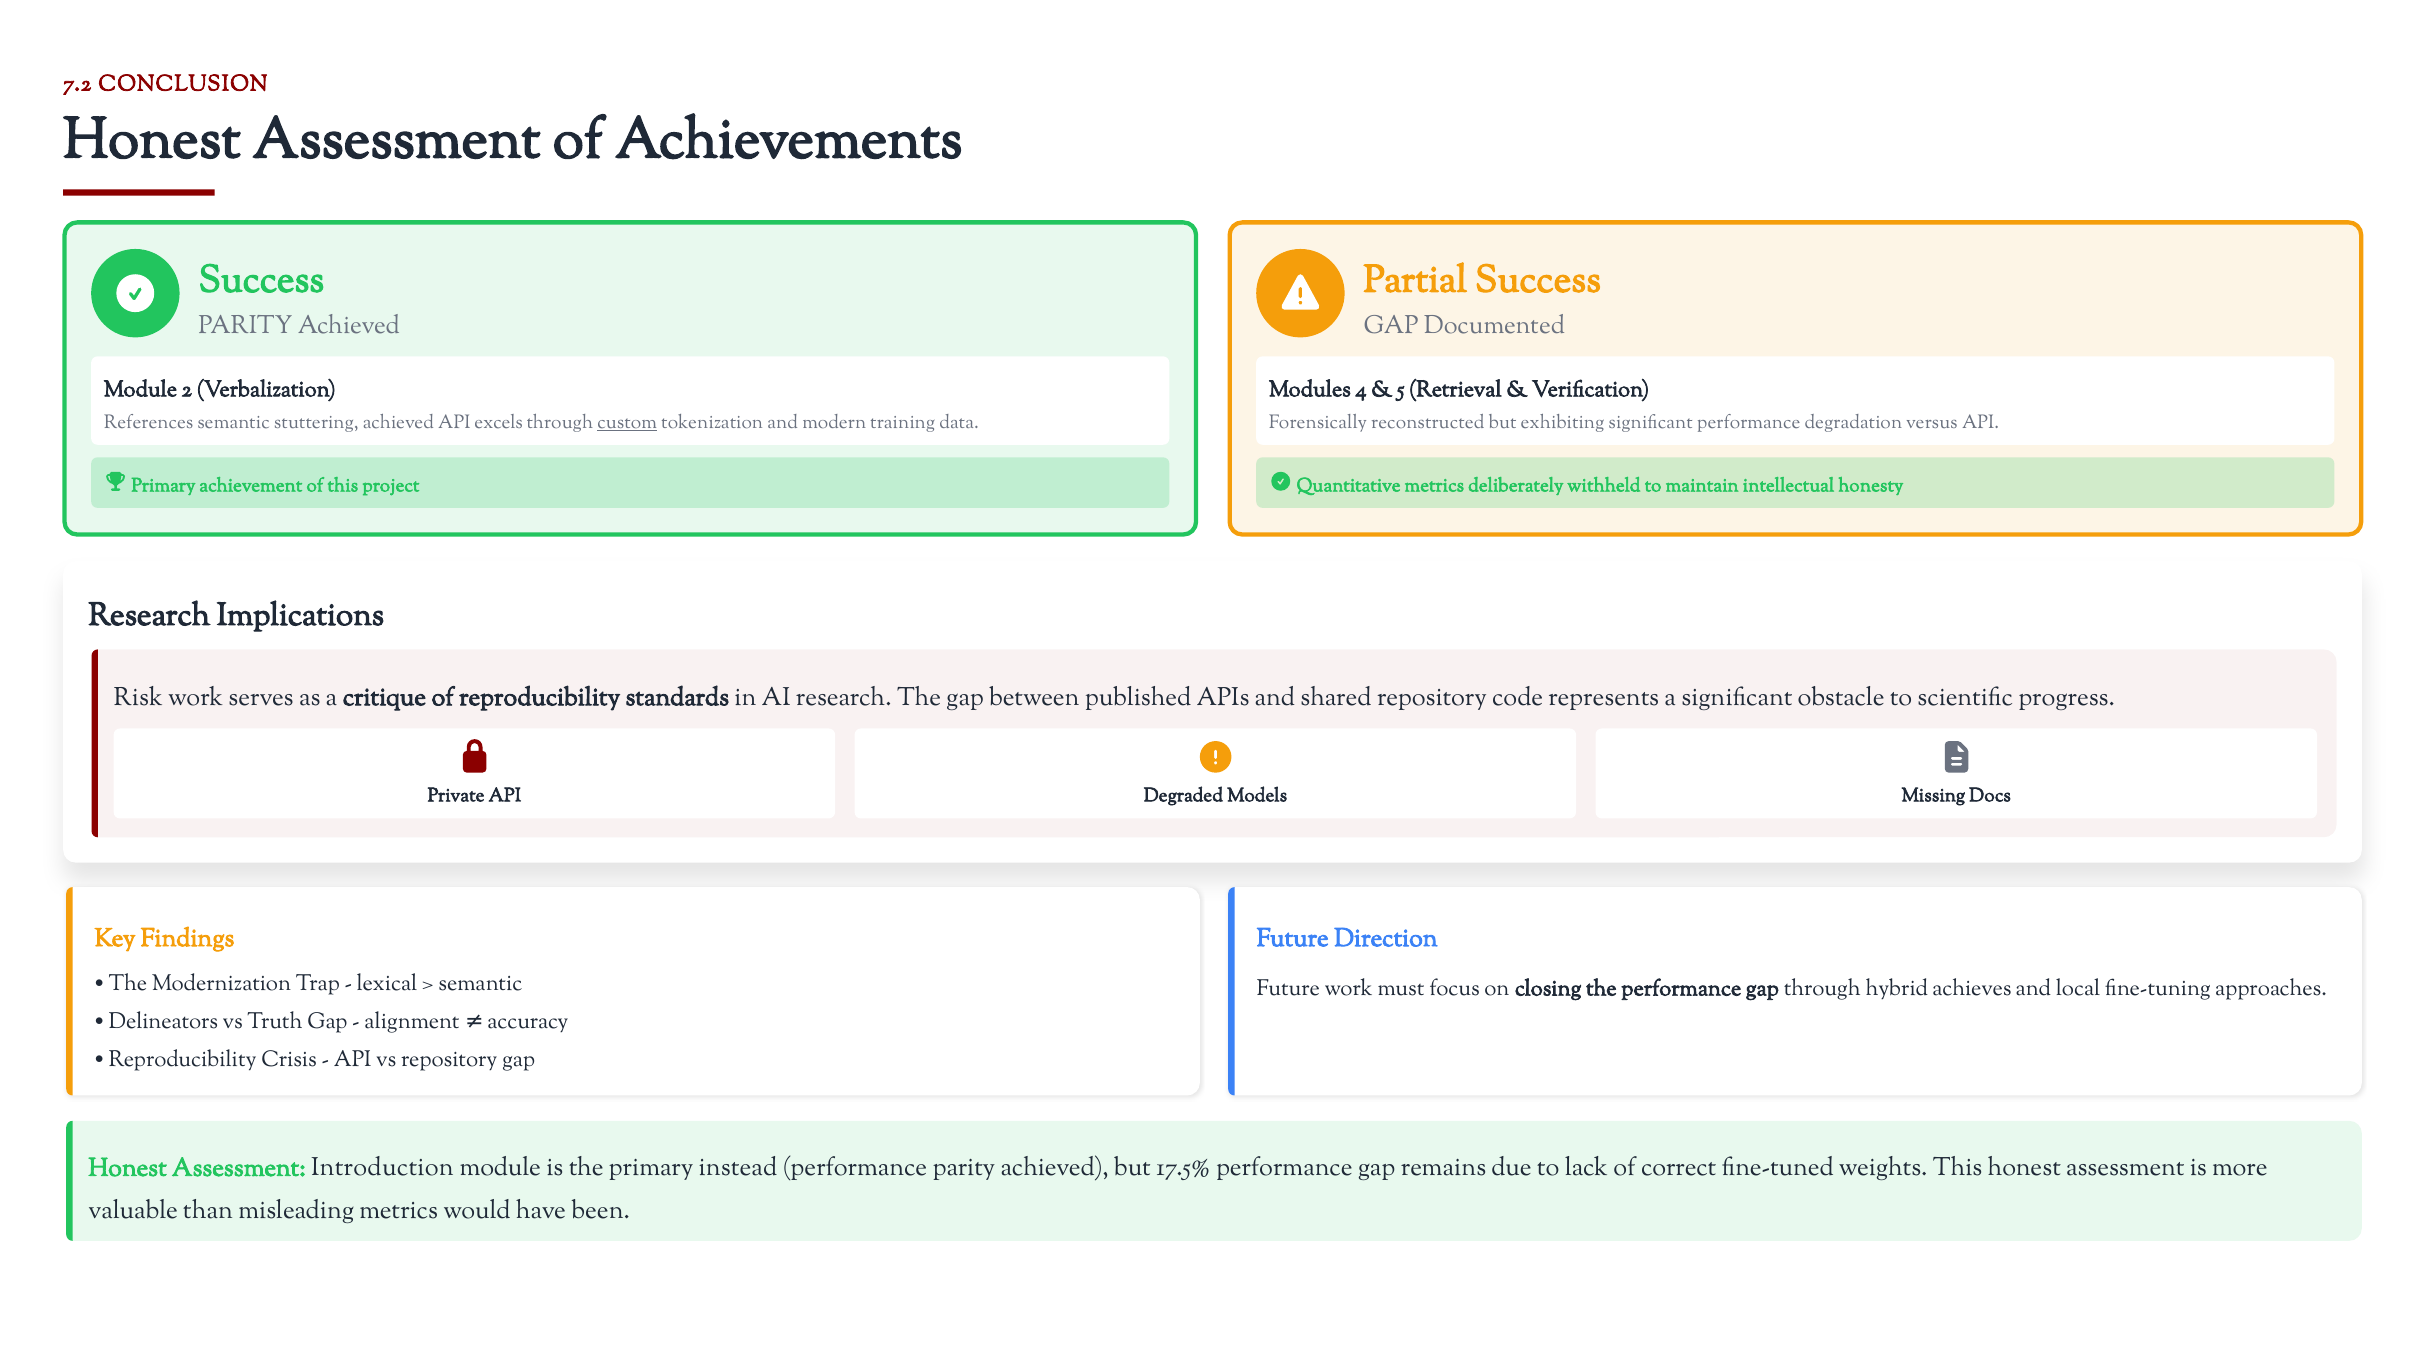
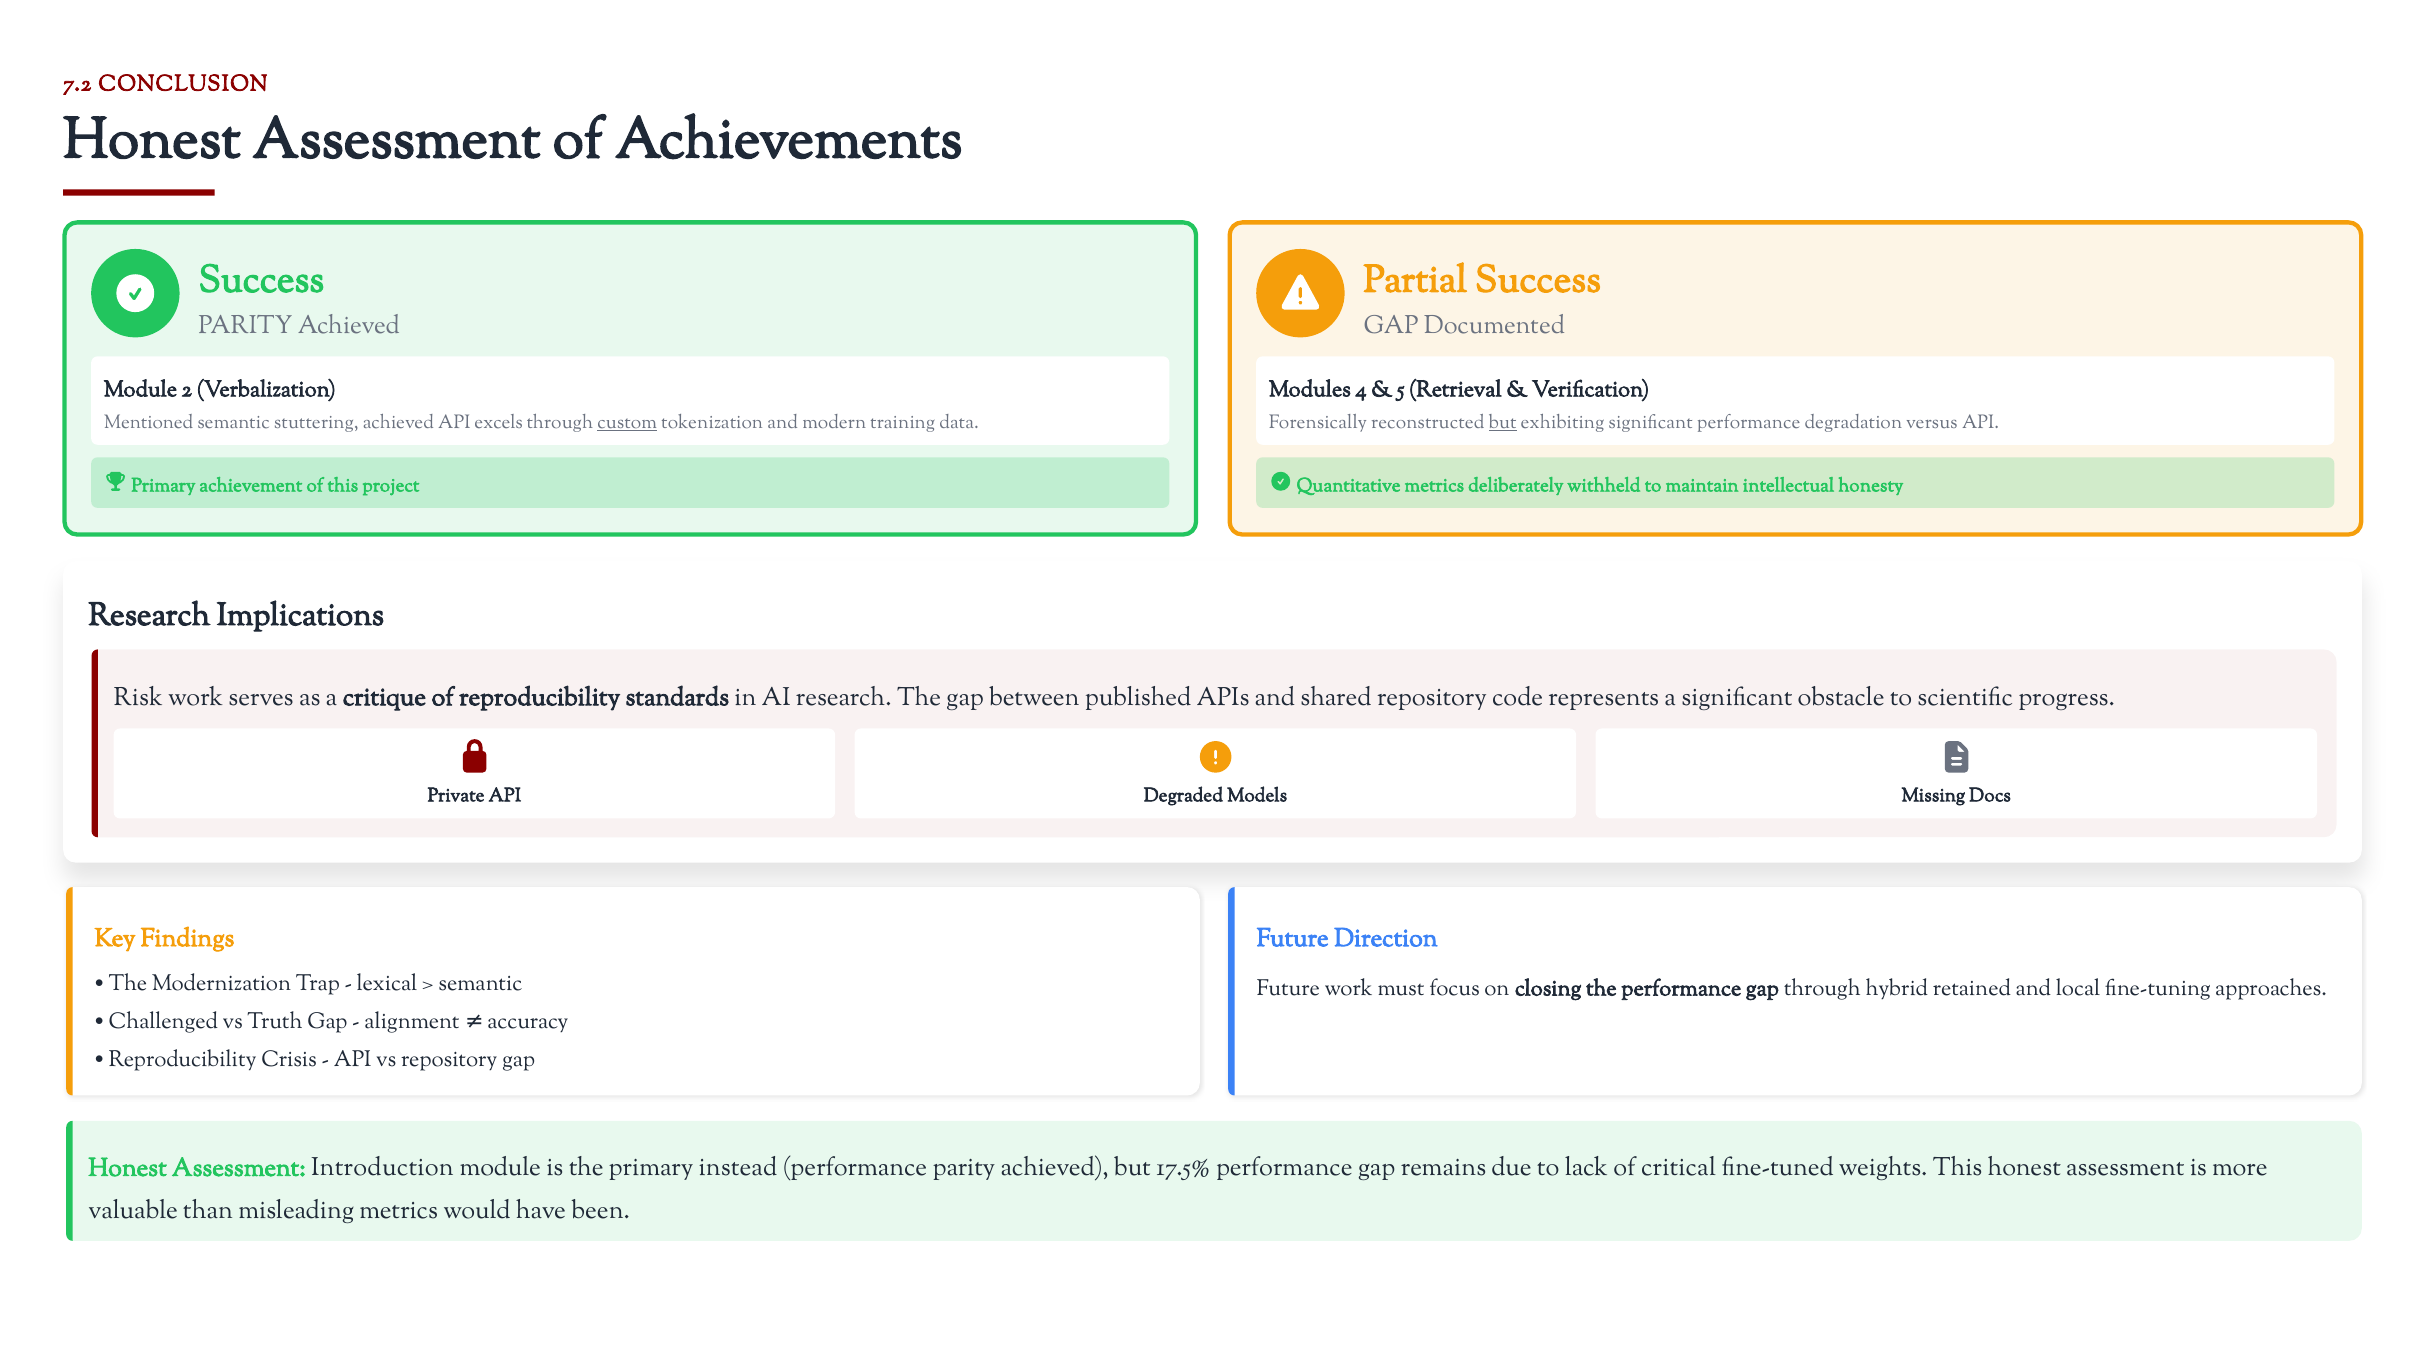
References: References -> Mentioned
but at (1503, 422) underline: none -> present
achieves: achieves -> retained
Delineators: Delineators -> Challenged
correct: correct -> critical
